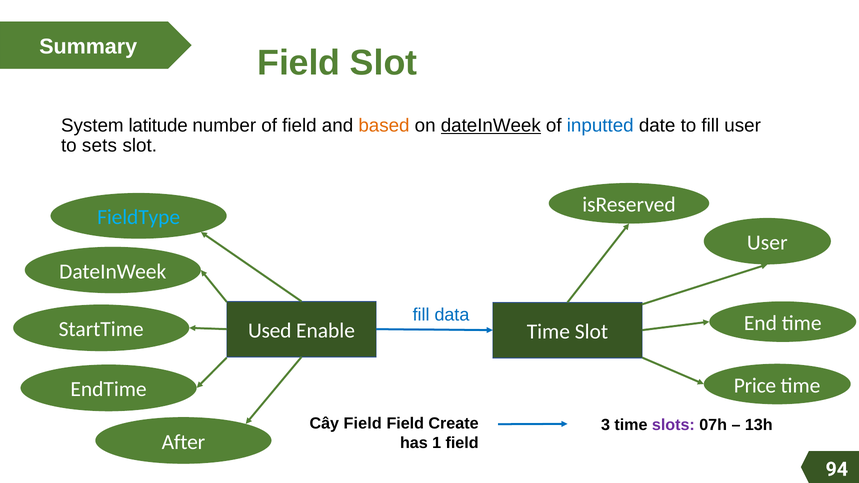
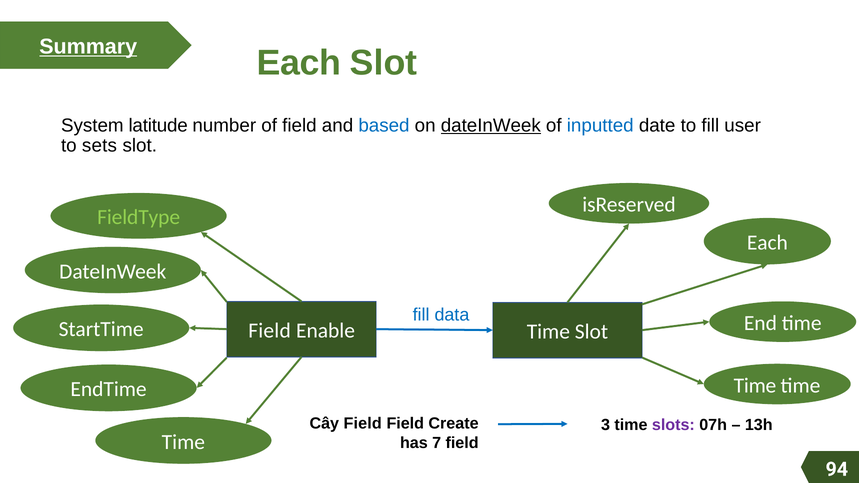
Summary underline: none -> present
Field at (299, 63): Field -> Each
based colour: orange -> blue
FieldType colour: light blue -> light green
User at (767, 243): User -> Each
Used at (270, 331): Used -> Field
Price at (755, 386): Price -> Time
After at (183, 442): After -> Time
1: 1 -> 7
